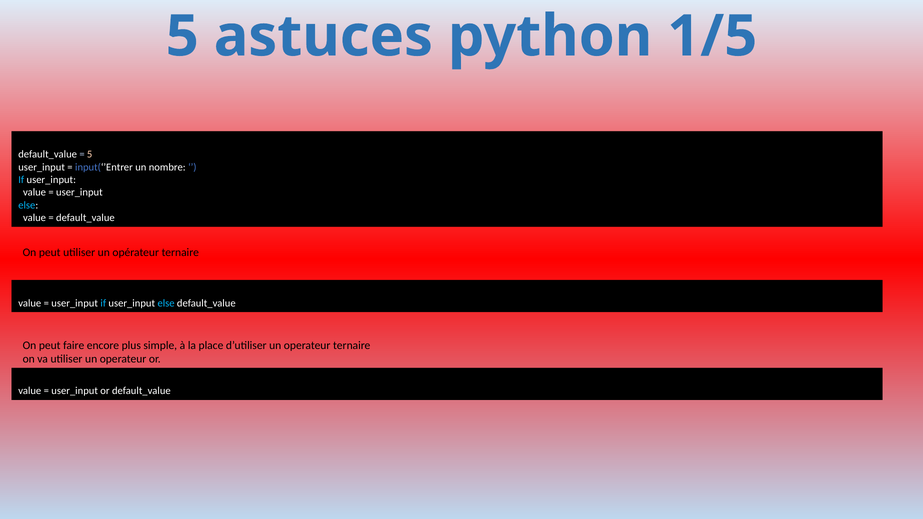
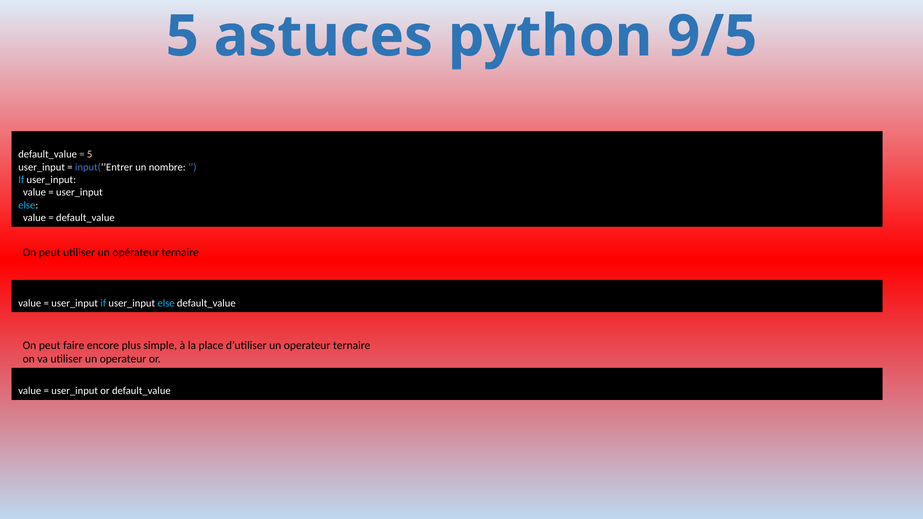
1/5: 1/5 -> 9/5
